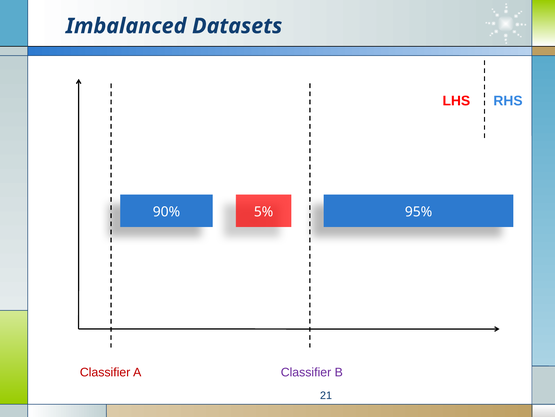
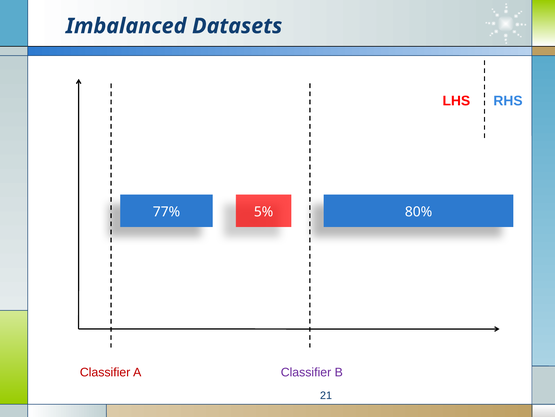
90%: 90% -> 77%
95%: 95% -> 80%
